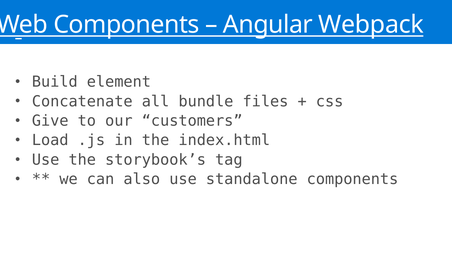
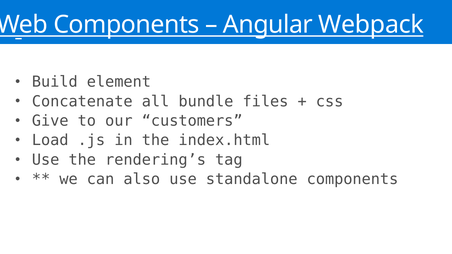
storybook’s: storybook’s -> rendering’s
